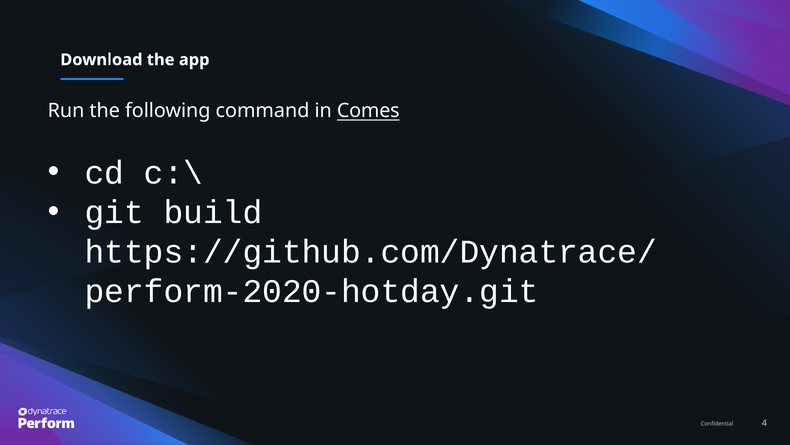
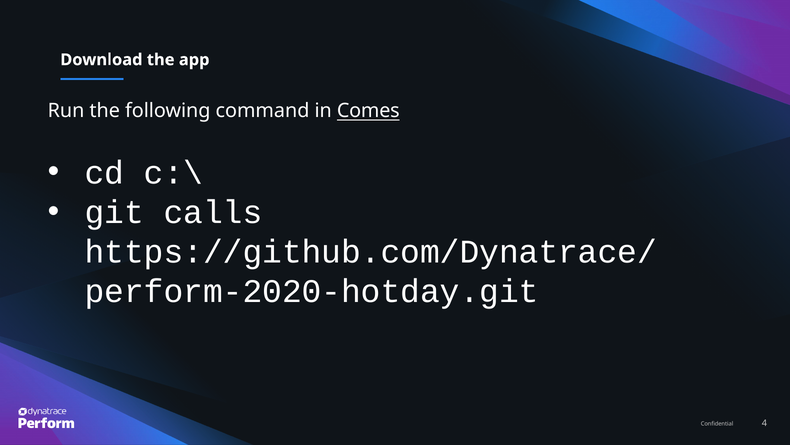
build: build -> calls
